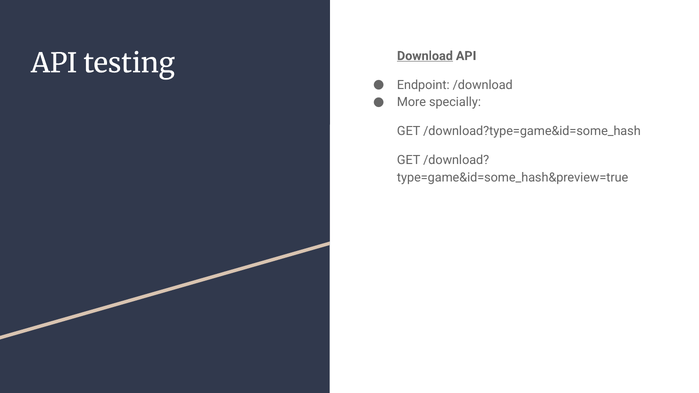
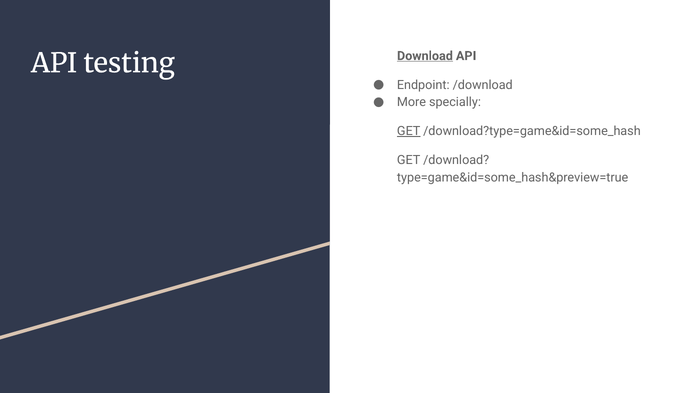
GET at (409, 131) underline: none -> present
